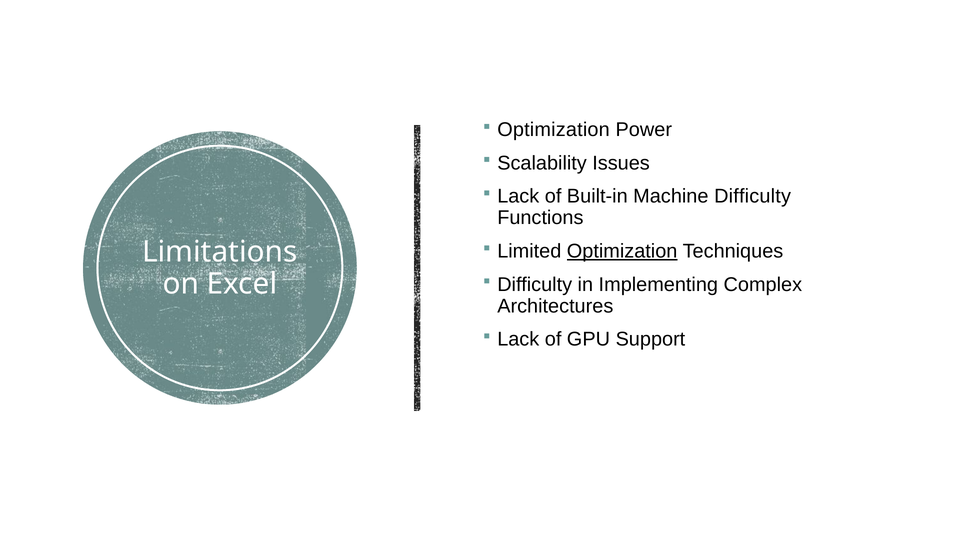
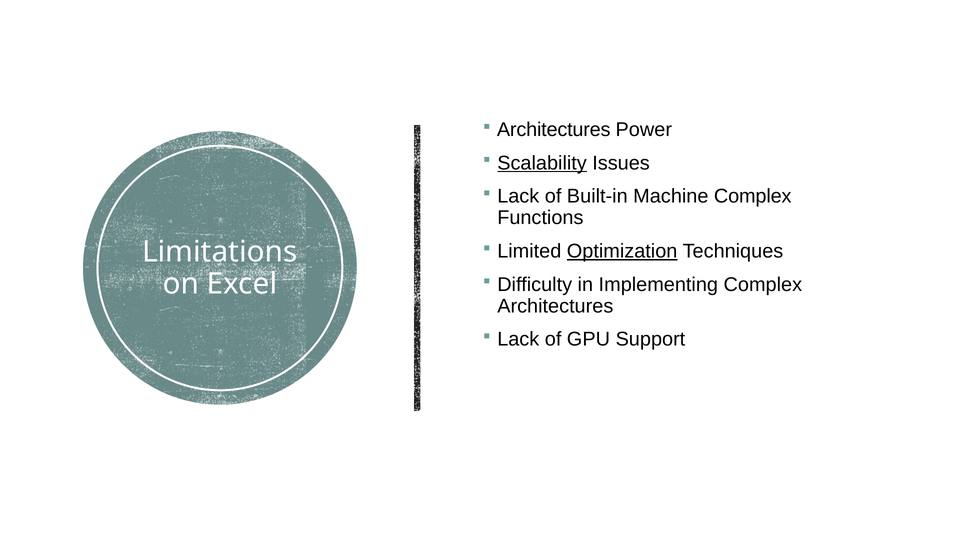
Optimization at (554, 130): Optimization -> Architectures
Scalability underline: none -> present
Machine Difficulty: Difficulty -> Complex
